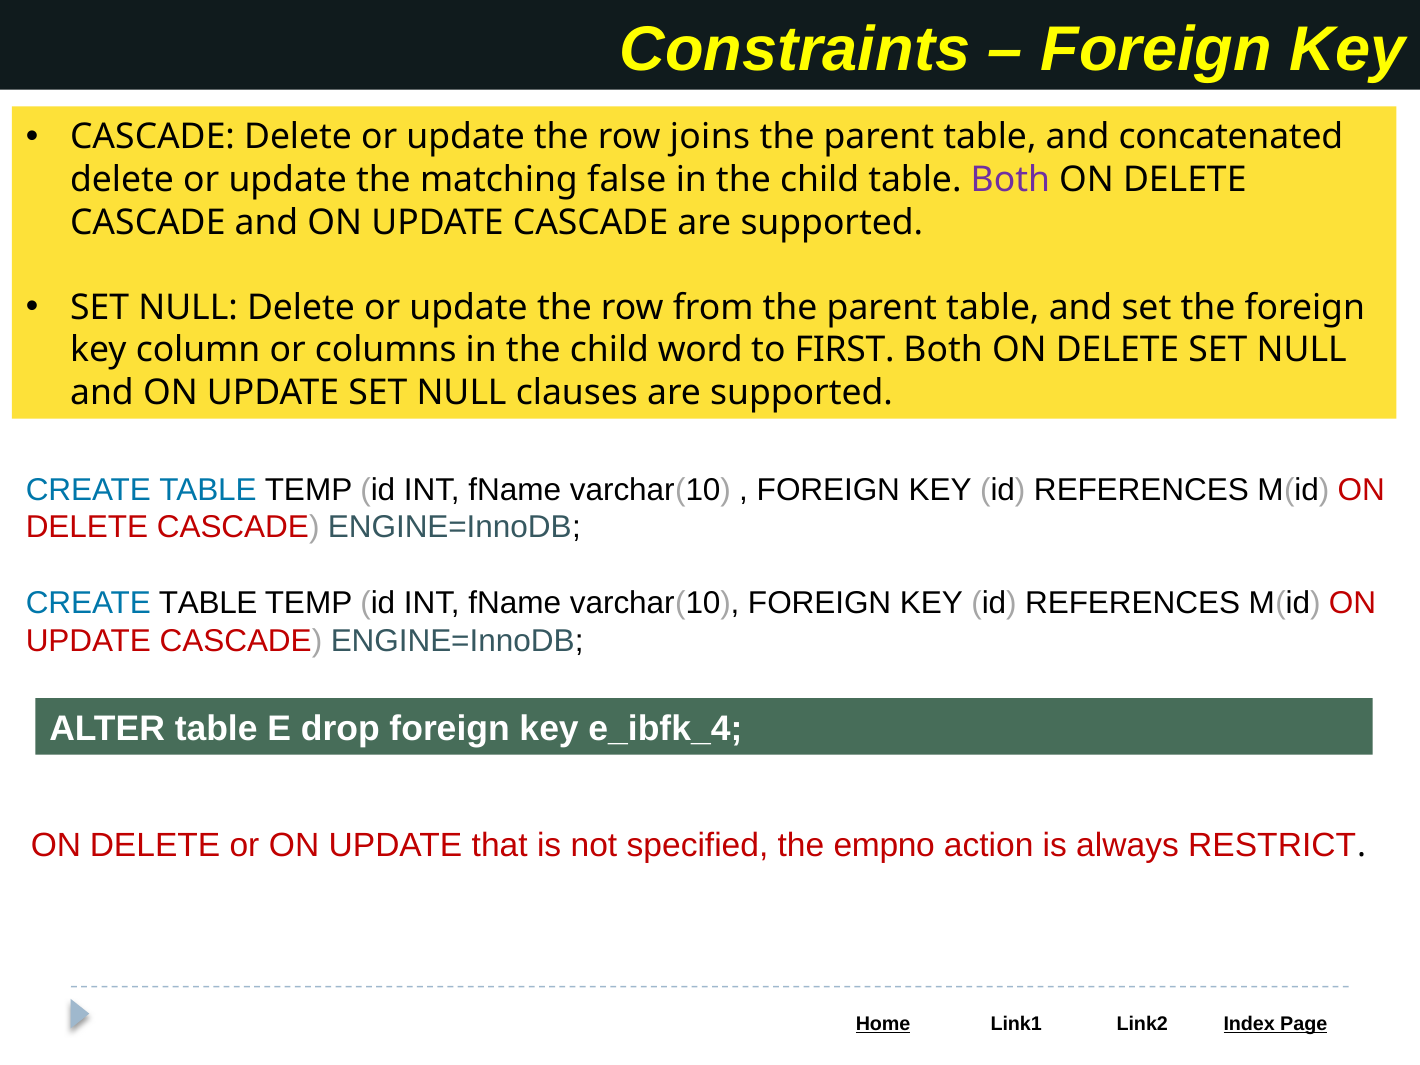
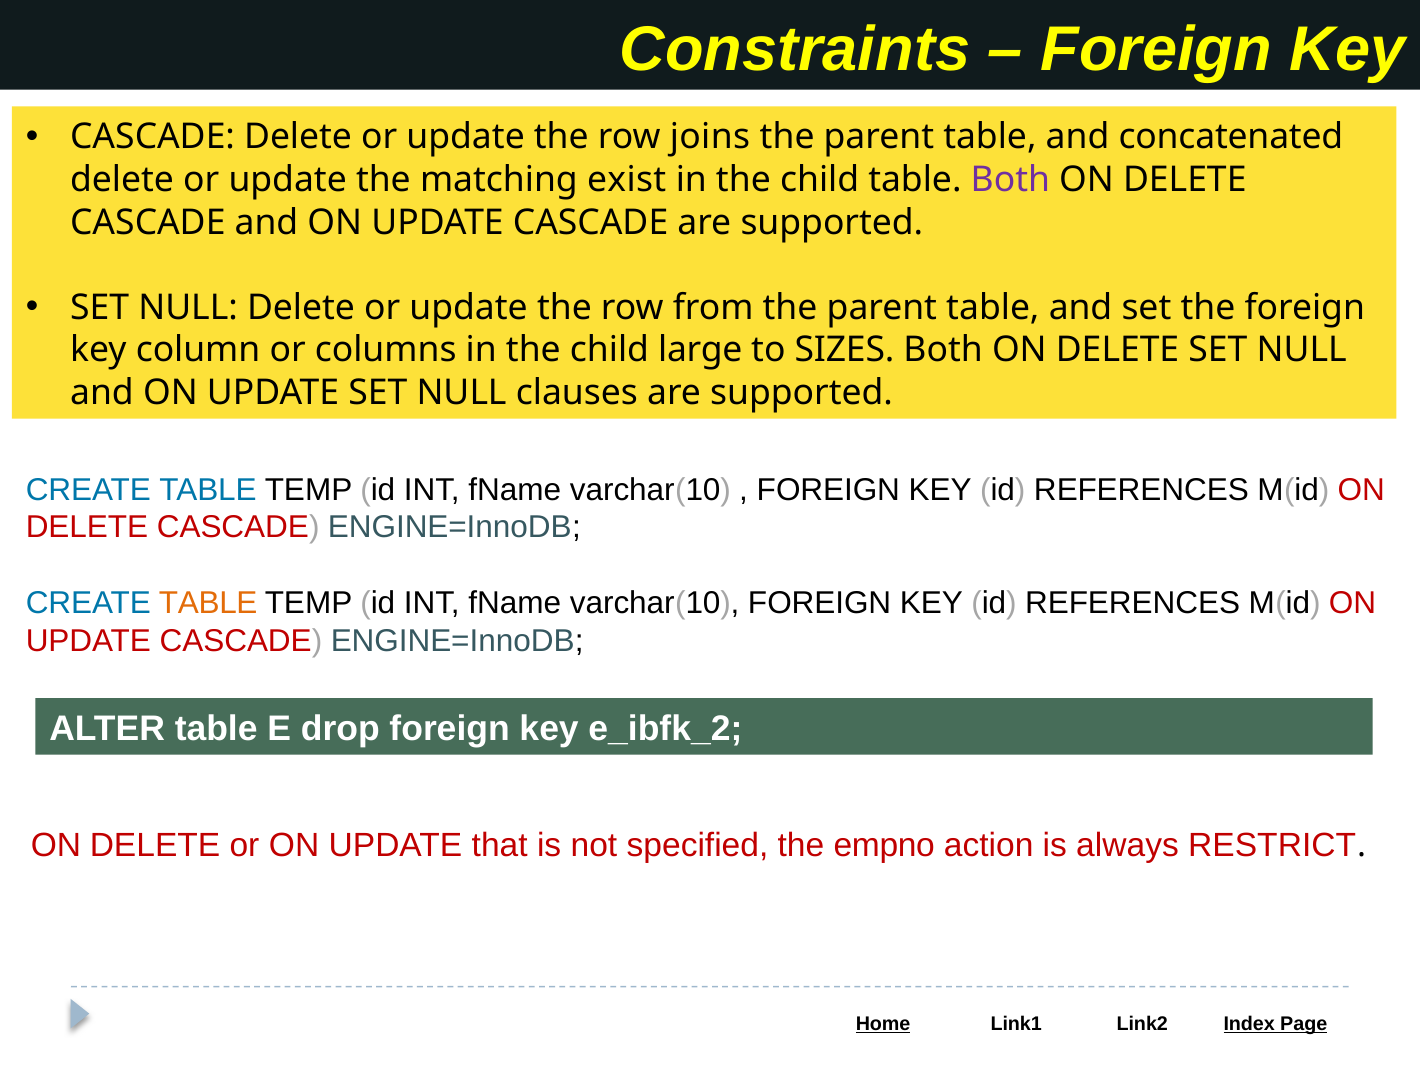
false: false -> exist
word: word -> large
FIRST: FIRST -> SIZES
TABLE at (208, 603) colour: black -> orange
e_ibfk_4: e_ibfk_4 -> e_ibfk_2
